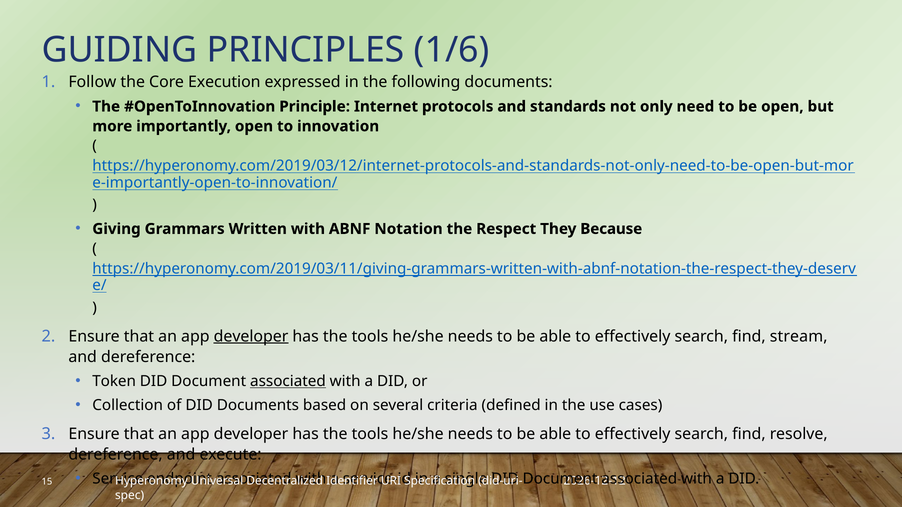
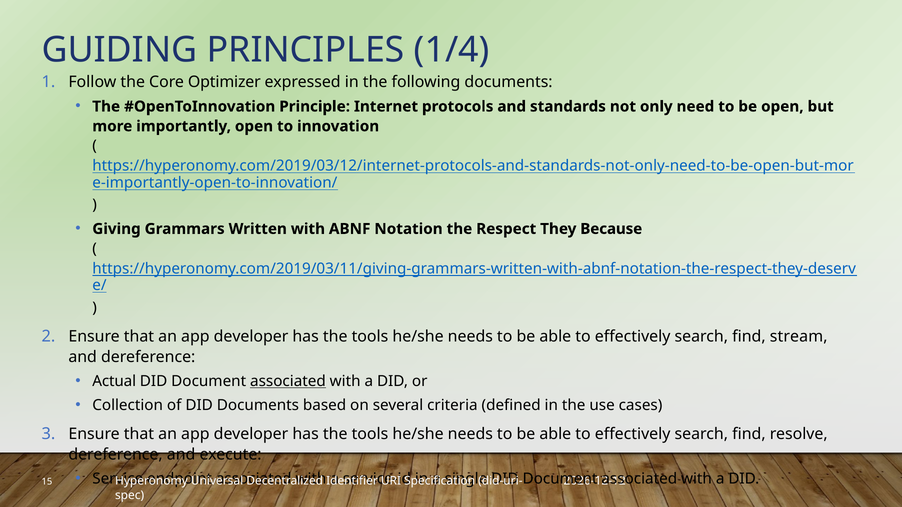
1/6: 1/6 -> 1/4
Execution: Execution -> Optimizer
developer at (251, 337) underline: present -> none
Token: Token -> Actual
